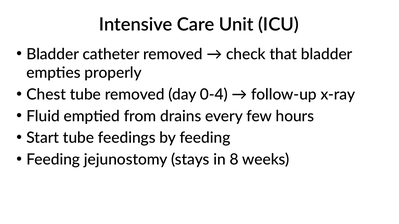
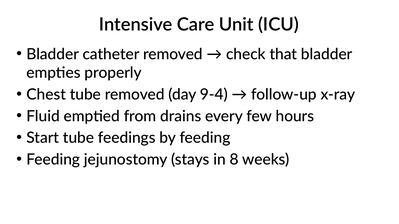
0-4: 0-4 -> 9-4
